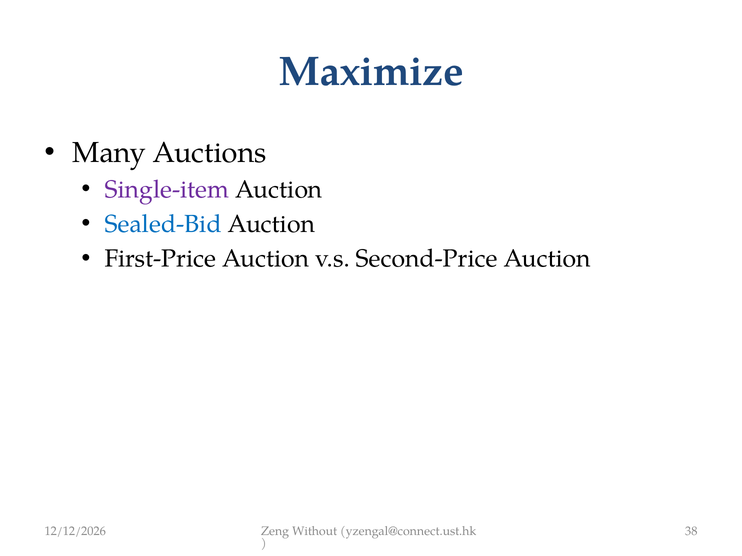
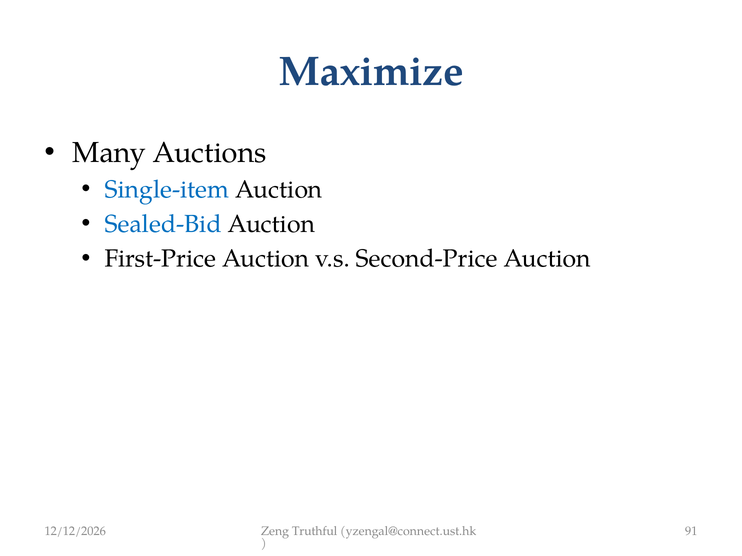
Single-item colour: purple -> blue
Without: Without -> Truthful
38: 38 -> 91
